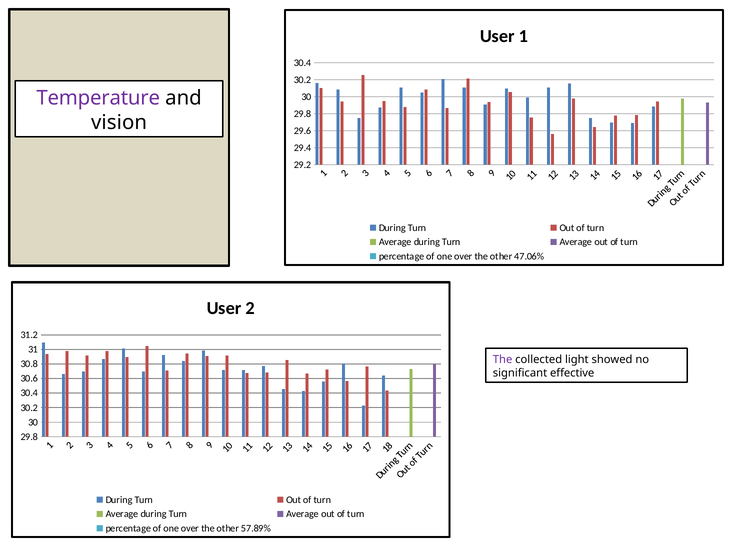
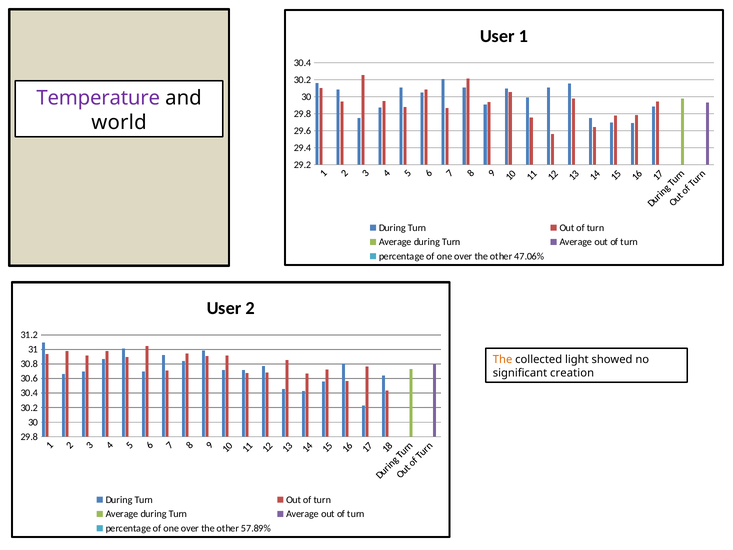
vision: vision -> world
The at (503, 359) colour: purple -> orange
effective: effective -> creation
